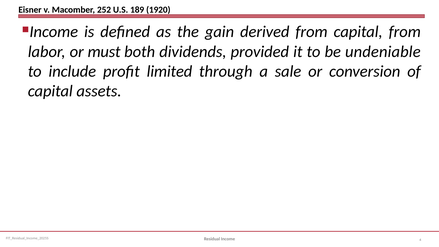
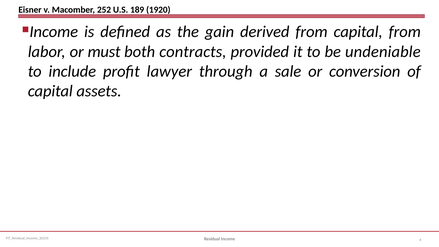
dividends: dividends -> contracts
limited: limited -> lawyer
